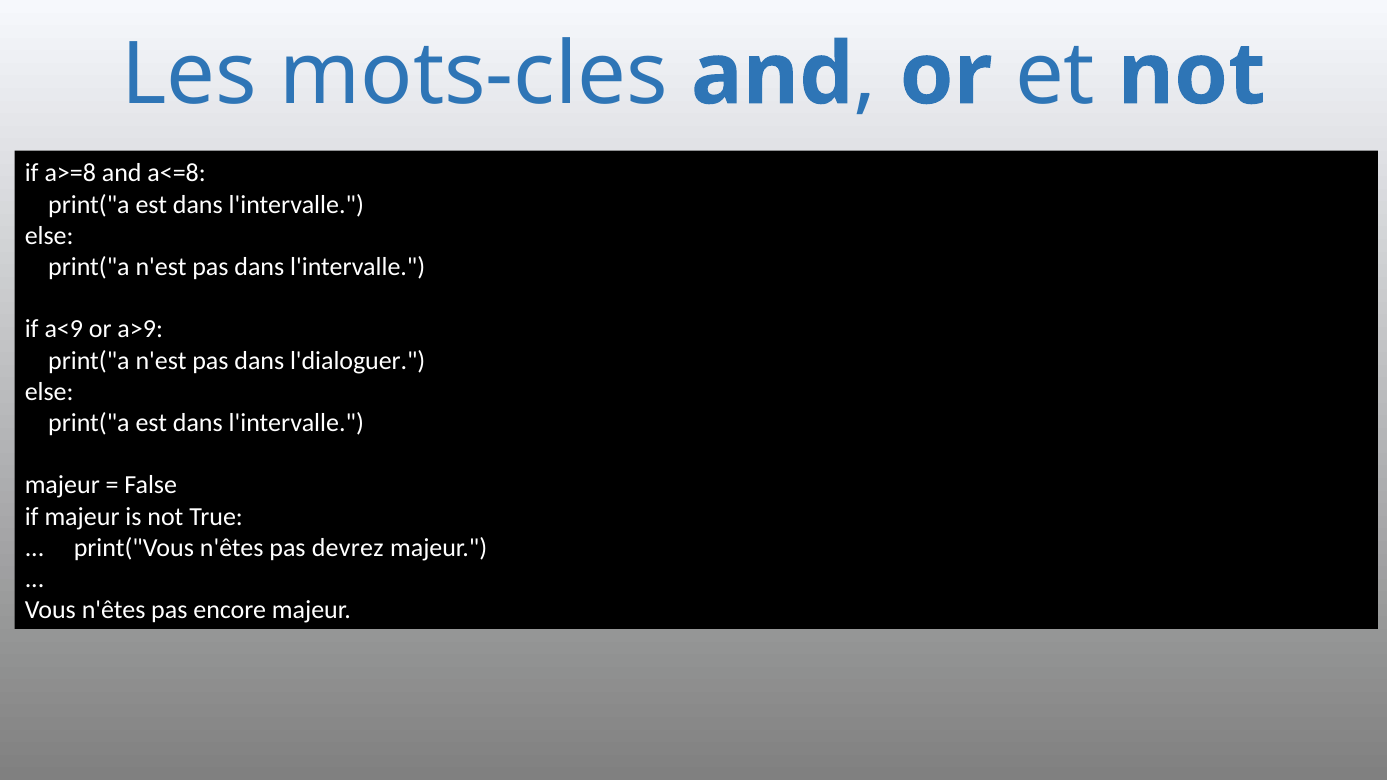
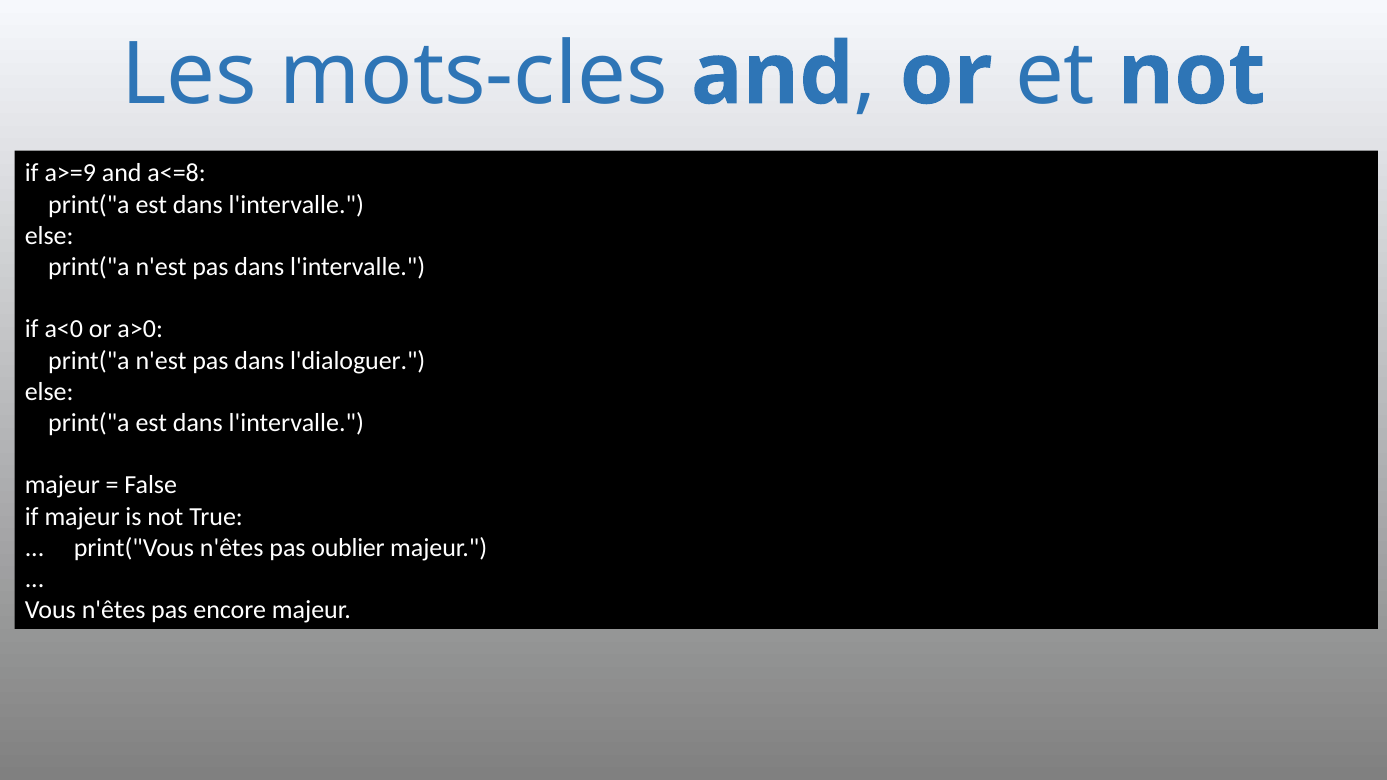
a>=8: a>=8 -> a>=9
a<9: a<9 -> a<0
a>9: a>9 -> a>0
devrez: devrez -> oublier
